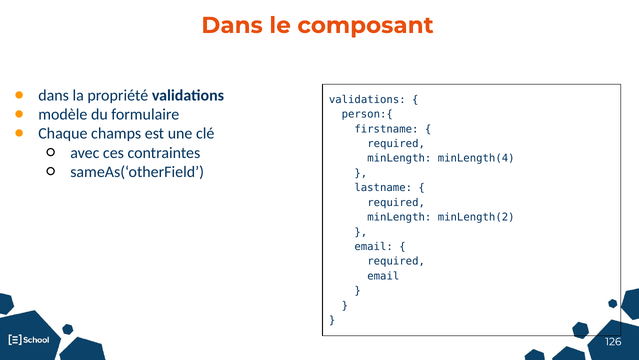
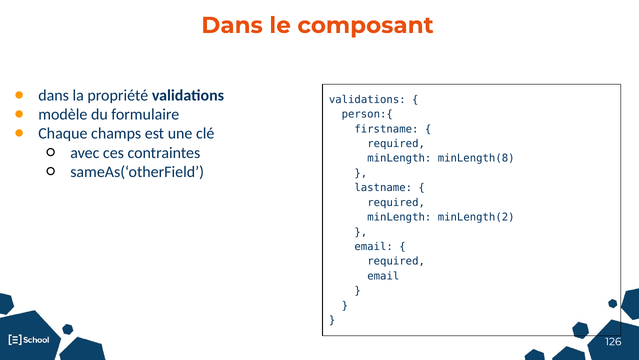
minLength(4: minLength(4 -> minLength(8
